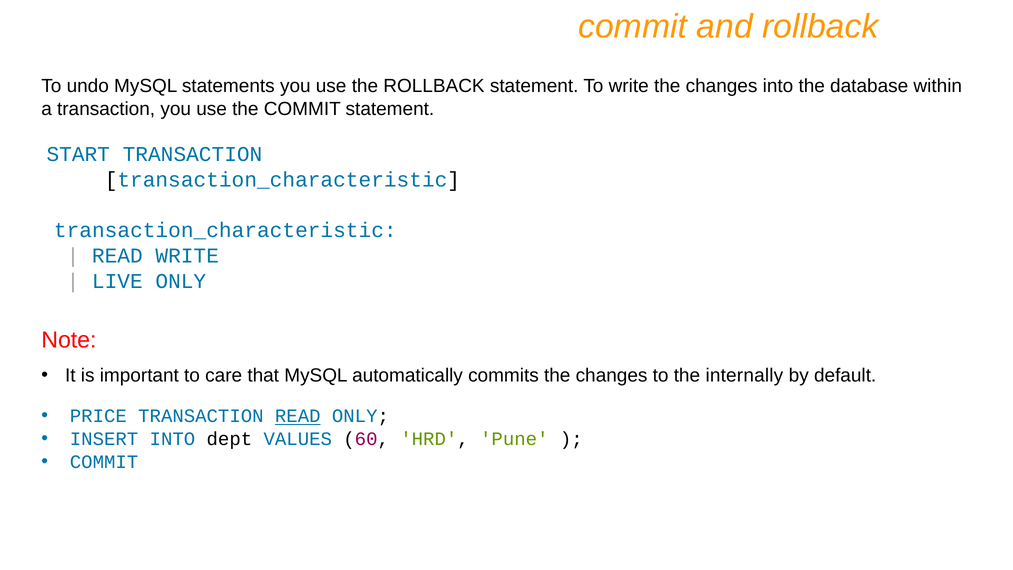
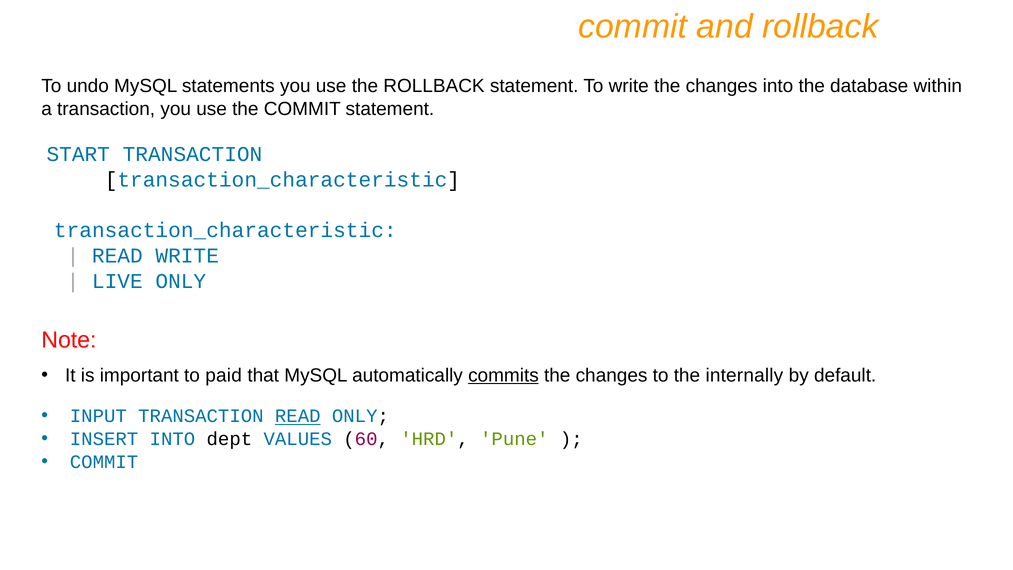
care: care -> paid
commits underline: none -> present
PRICE: PRICE -> INPUT
